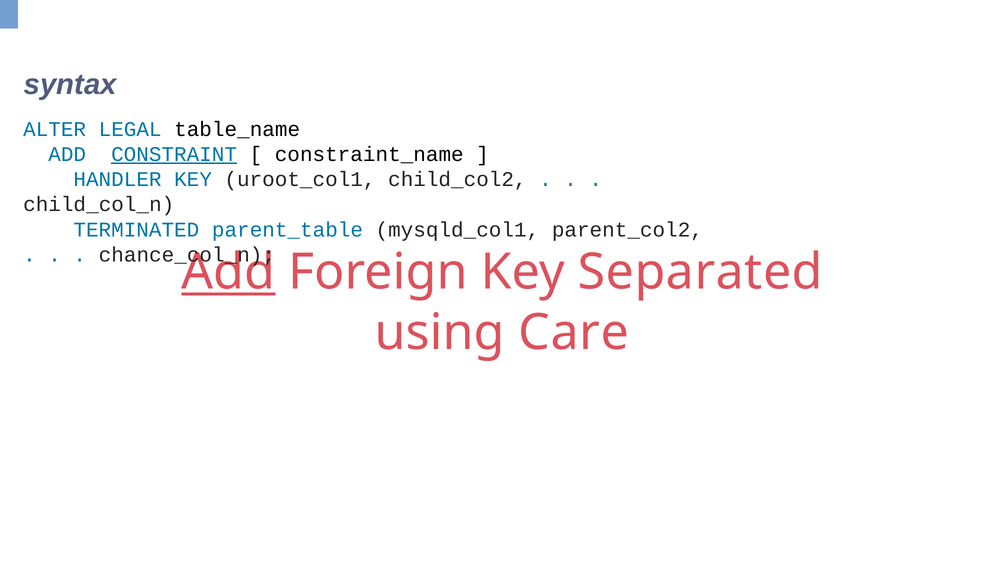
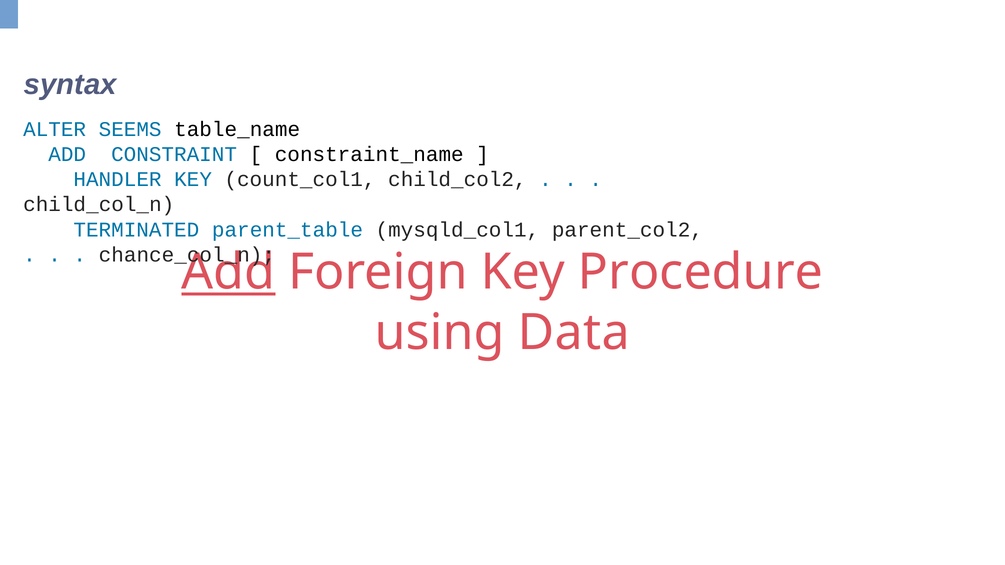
LEGAL: LEGAL -> SEEMS
CONSTRAINT underline: present -> none
uroot_col1: uroot_col1 -> count_col1
Separated: Separated -> Procedure
Care: Care -> Data
